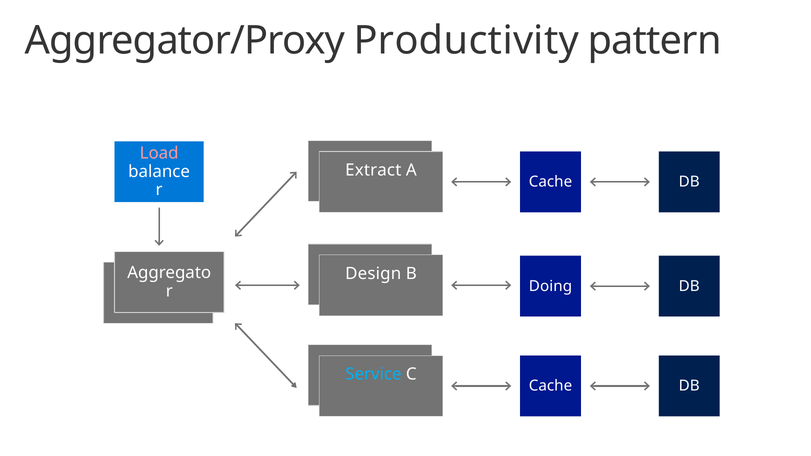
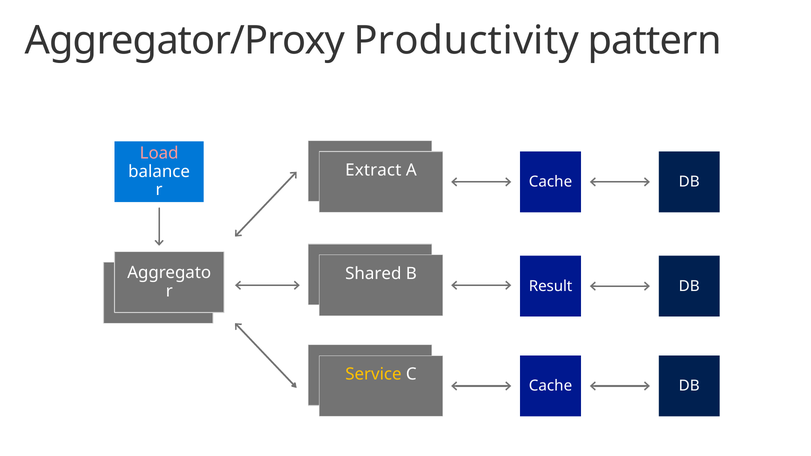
Design: Design -> Shared
Doing: Doing -> Result
Service colour: light blue -> yellow
